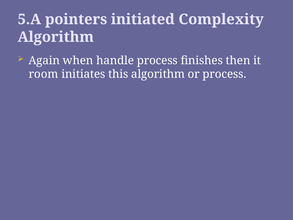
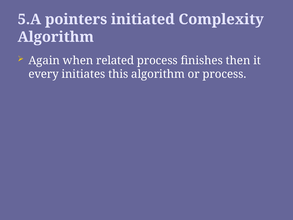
handle: handle -> related
room: room -> every
